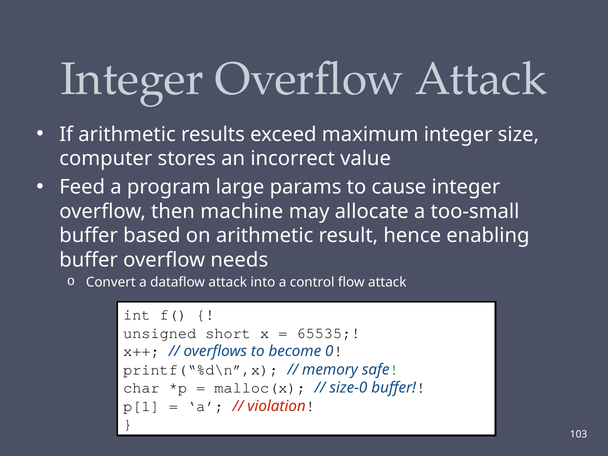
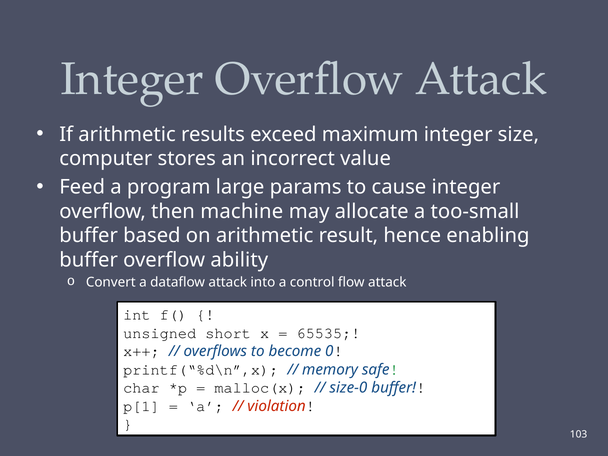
needs: needs -> ability
